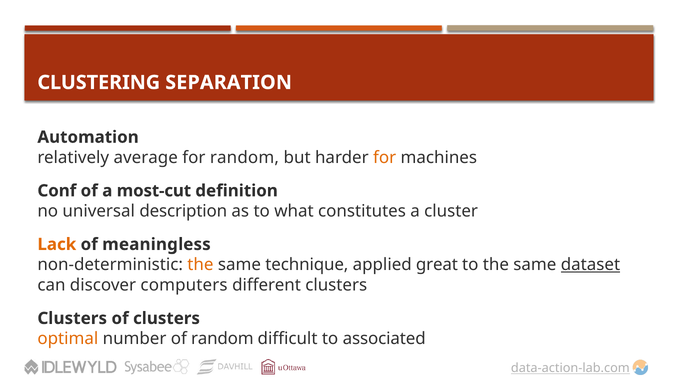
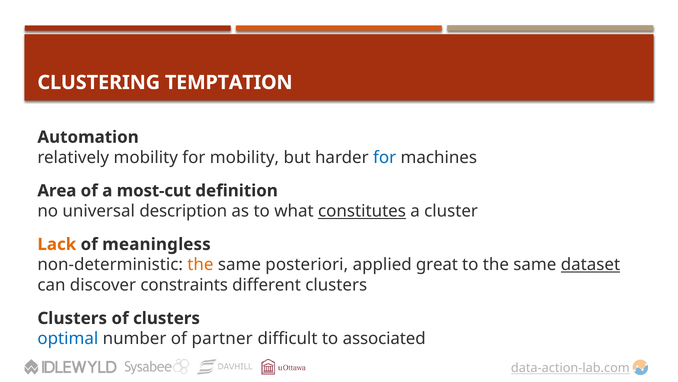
SEPARATION: SEPARATION -> TEMPTATION
relatively average: average -> mobility
for random: random -> mobility
for at (385, 157) colour: orange -> blue
Conf: Conf -> Area
constitutes underline: none -> present
technique: technique -> posteriori
computers: computers -> constraints
optimal colour: orange -> blue
of random: random -> partner
